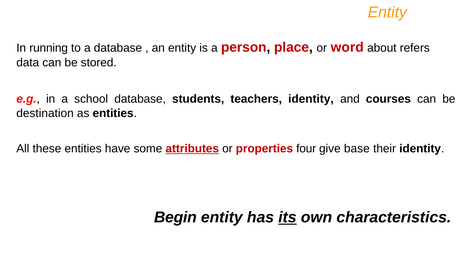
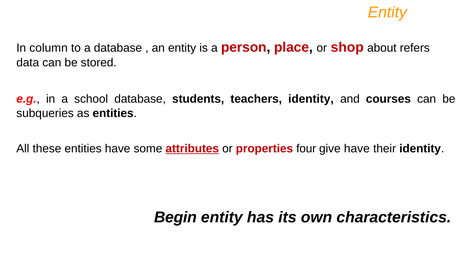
running: running -> column
word: word -> shop
destination: destination -> subqueries
give base: base -> have
its underline: present -> none
